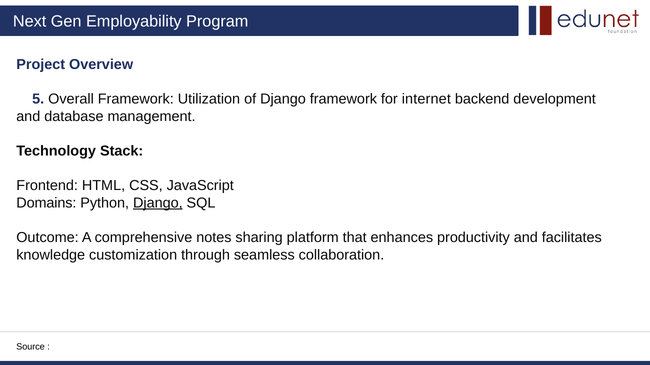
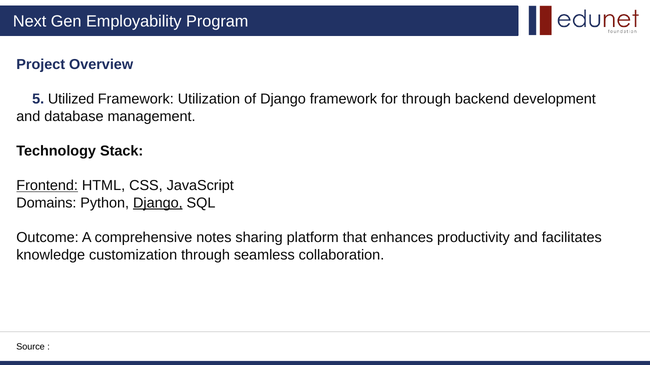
Overall: Overall -> Utilized
for internet: internet -> through
Frontend underline: none -> present
